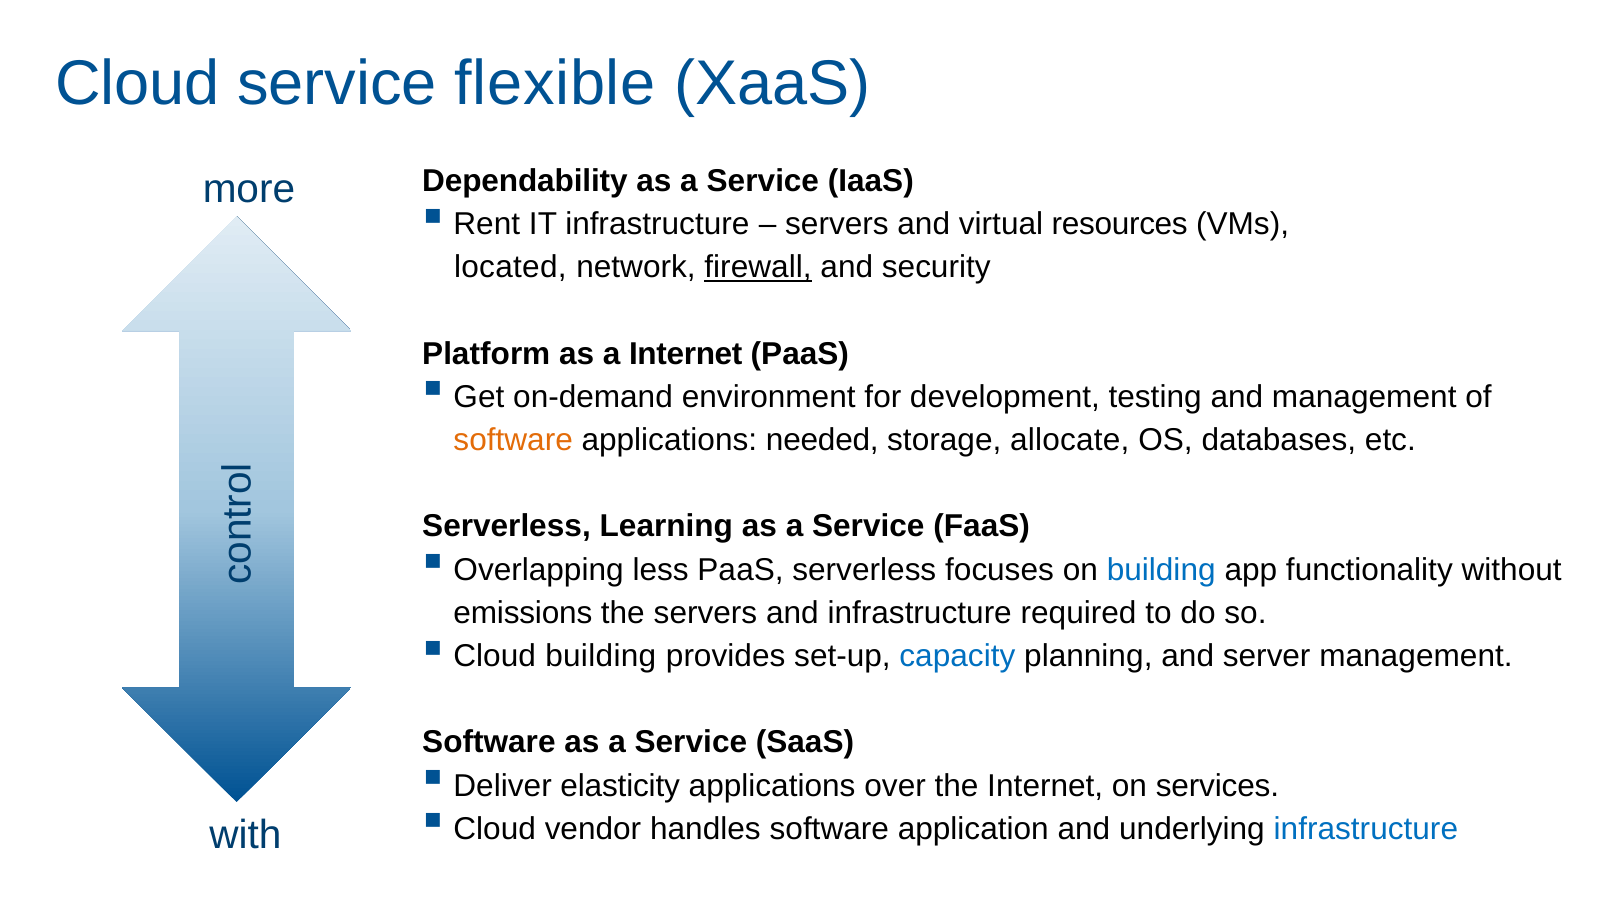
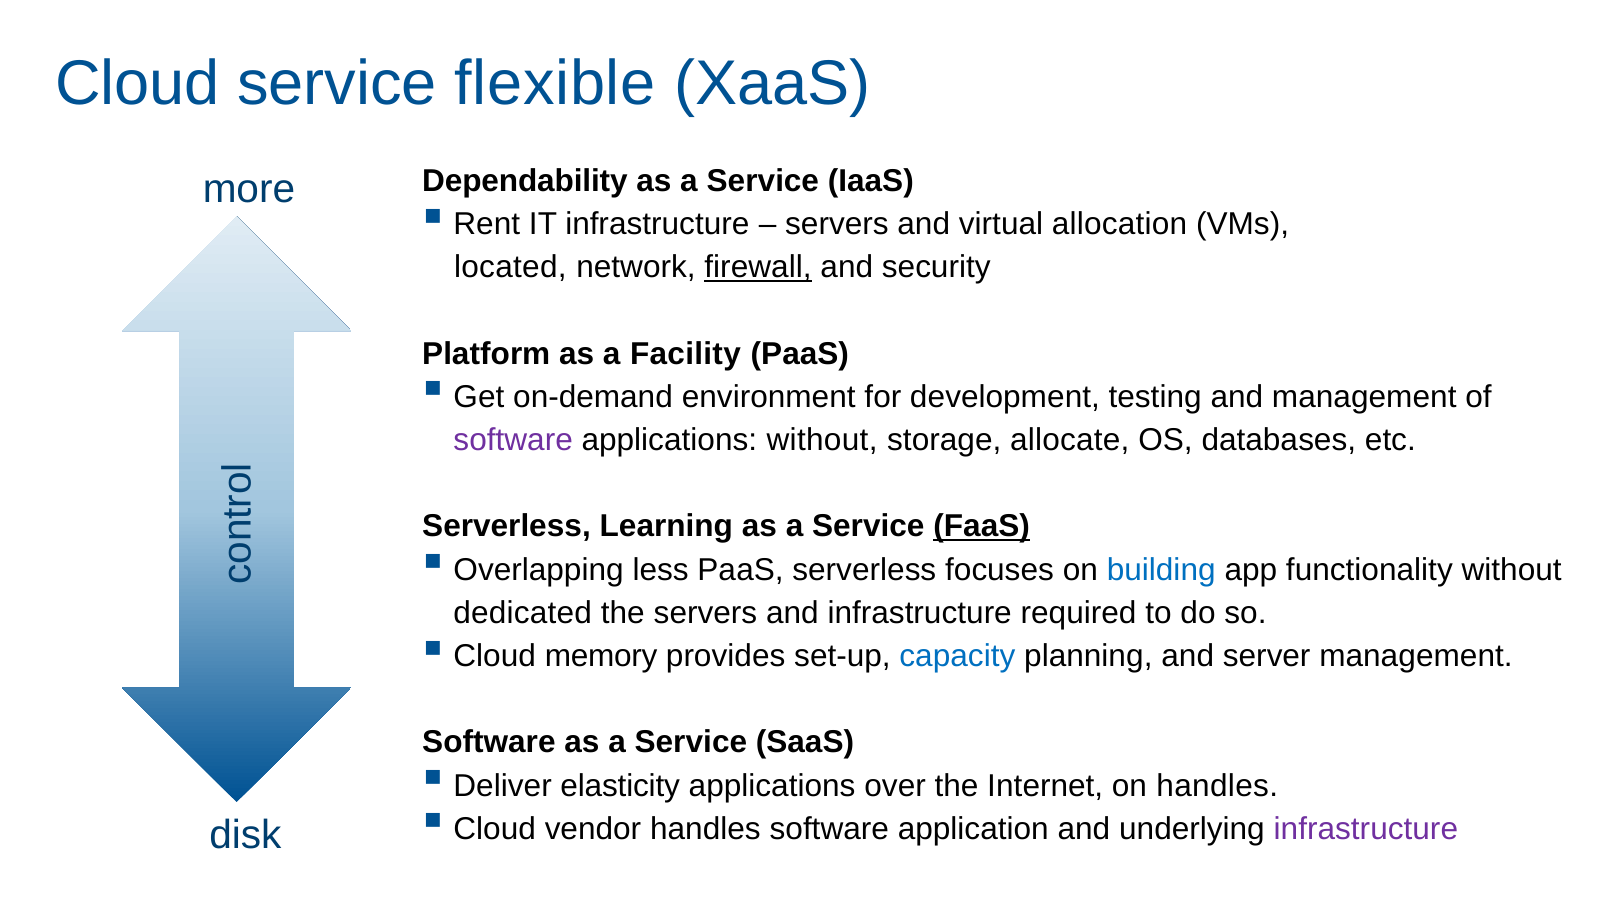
resources: resources -> allocation
a Internet: Internet -> Facility
software at (513, 440) colour: orange -> purple
applications needed: needed -> without
FaaS underline: none -> present
emissions: emissions -> dedicated
Cloud building: building -> memory
on services: services -> handles
infrastructure at (1366, 829) colour: blue -> purple
with: with -> disk
